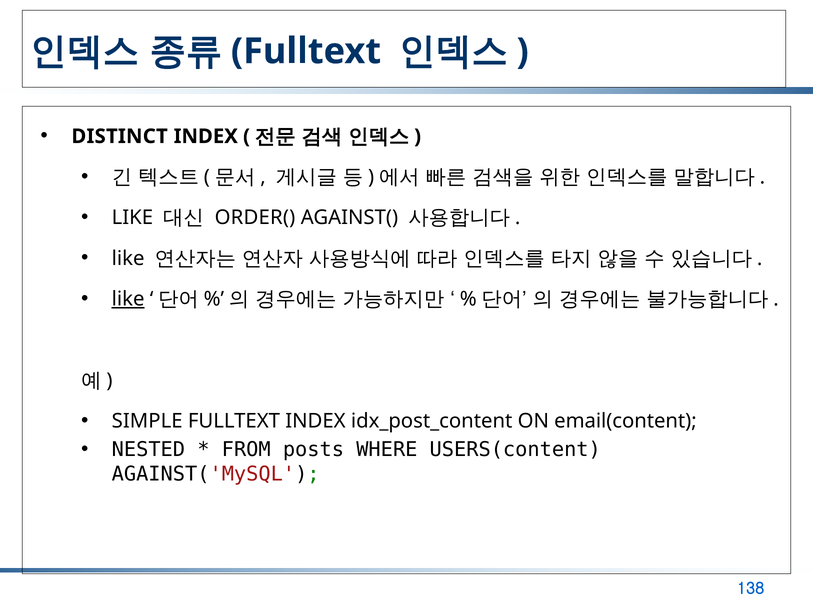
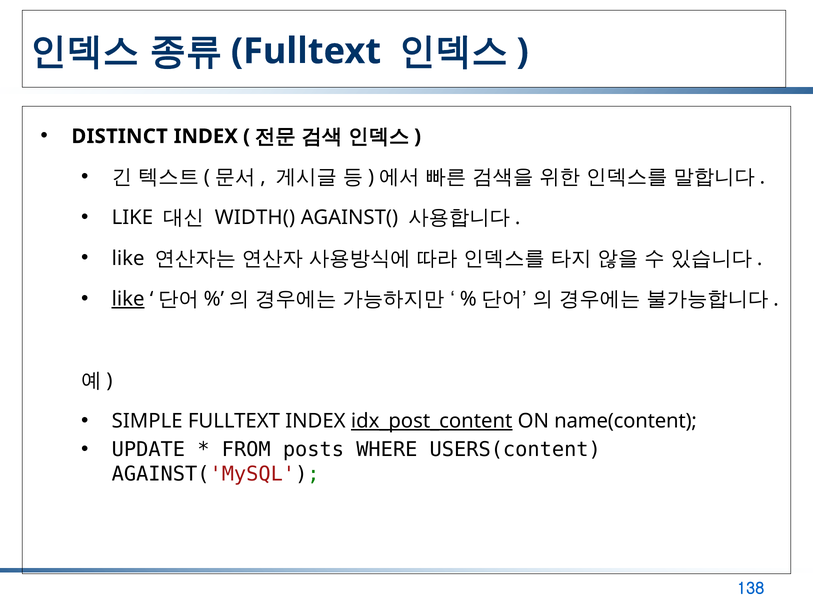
ORDER(: ORDER( -> WIDTH(
idx_post_content underline: none -> present
email(content: email(content -> name(content
NESTED: NESTED -> UPDATE
